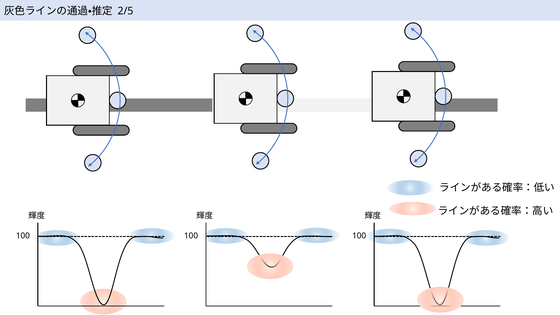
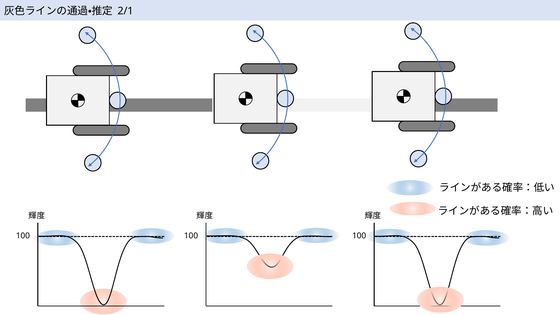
2/5: 2/5 -> 2/1
